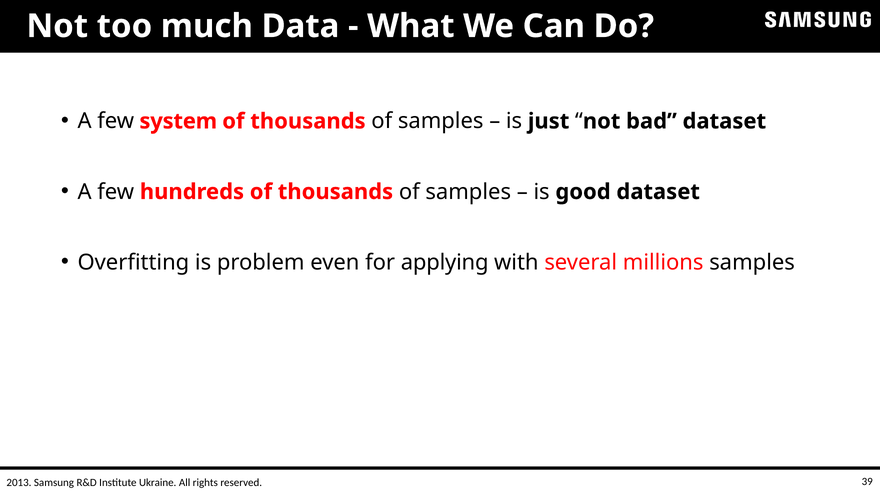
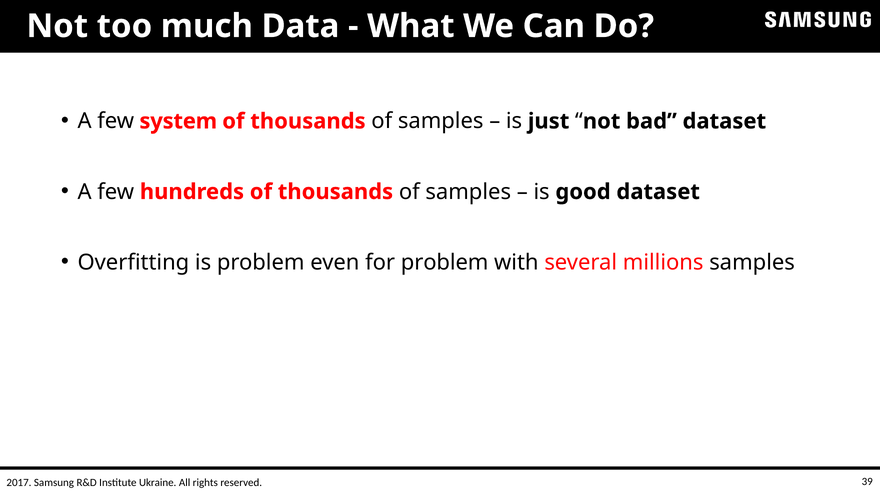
for applying: applying -> problem
2013: 2013 -> 2017
